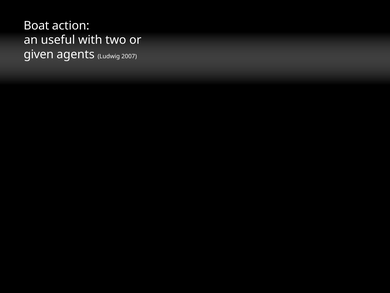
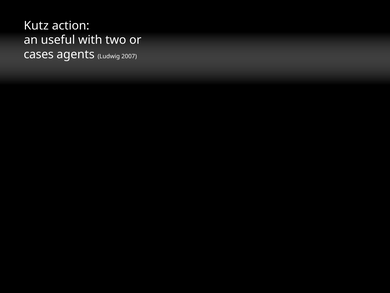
Boat: Boat -> Kutz
given: given -> cases
